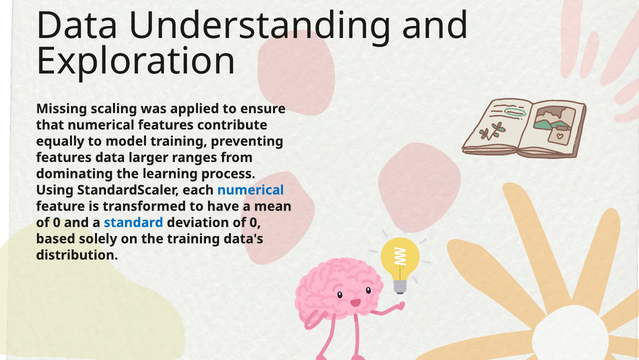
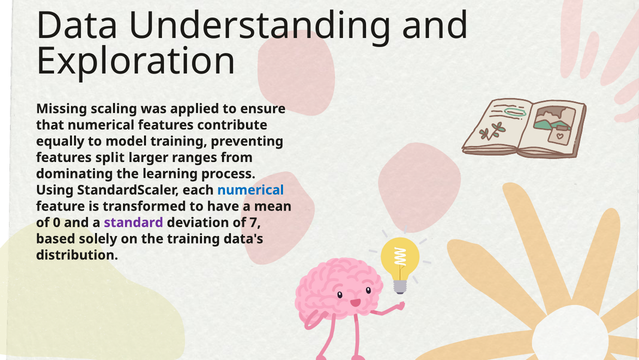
features data: data -> split
standard colour: blue -> purple
deviation of 0: 0 -> 7
